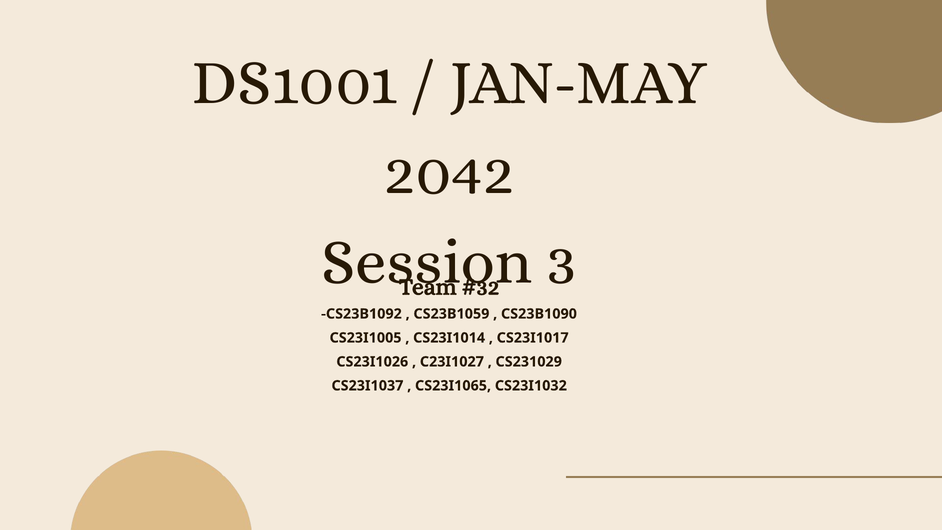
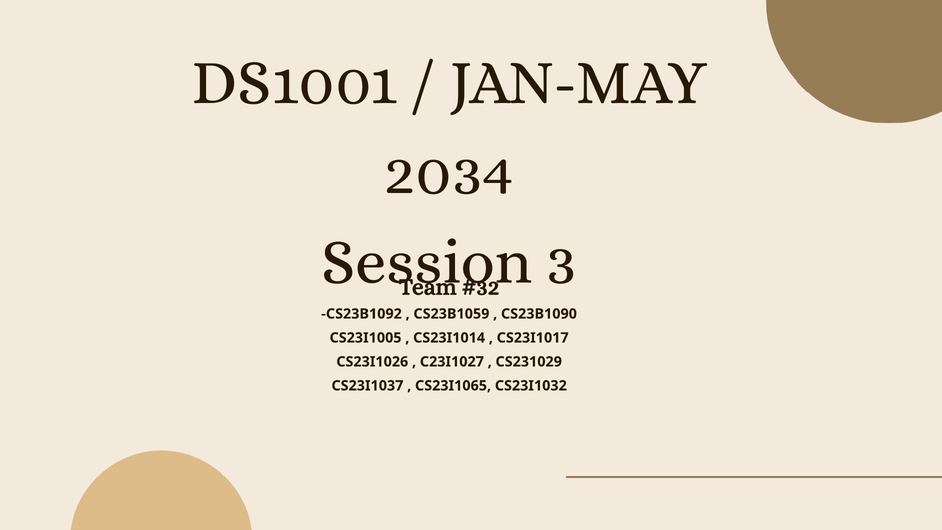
2042: 2042 -> 2034
